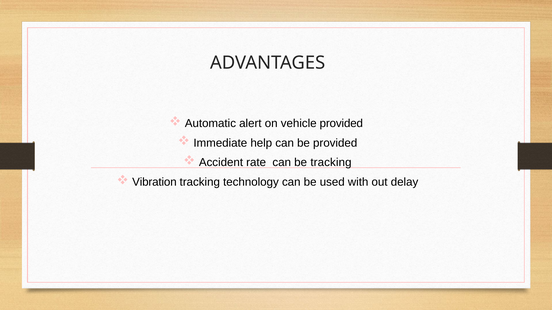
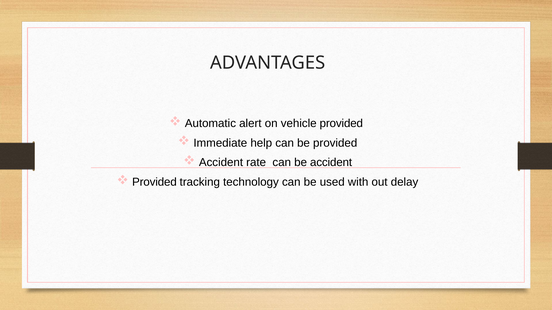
be tracking: tracking -> accident
Vibration at (154, 182): Vibration -> Provided
